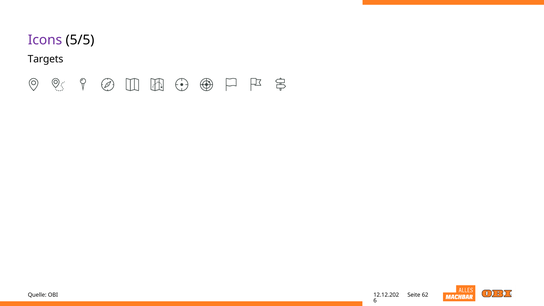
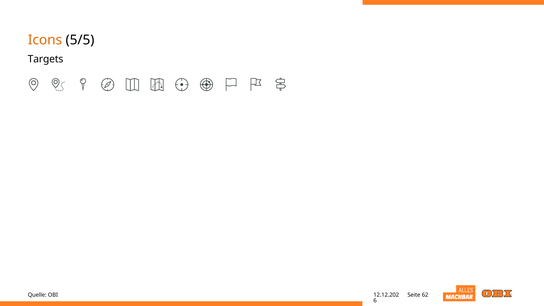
Icons colour: purple -> orange
